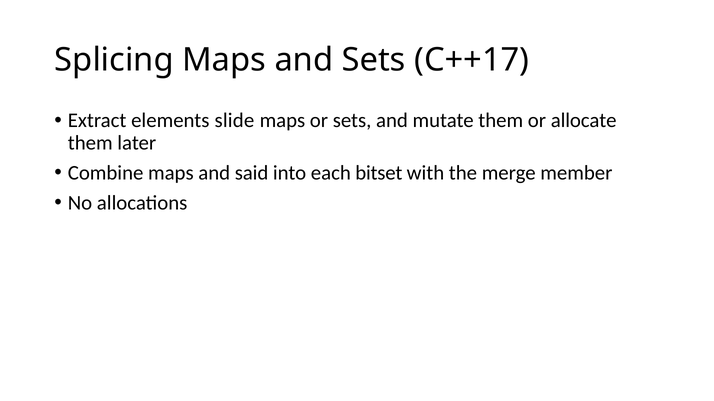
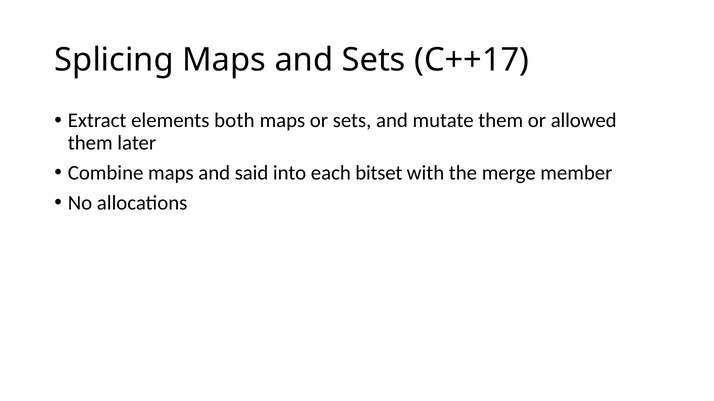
slide: slide -> both
allocate: allocate -> allowed
